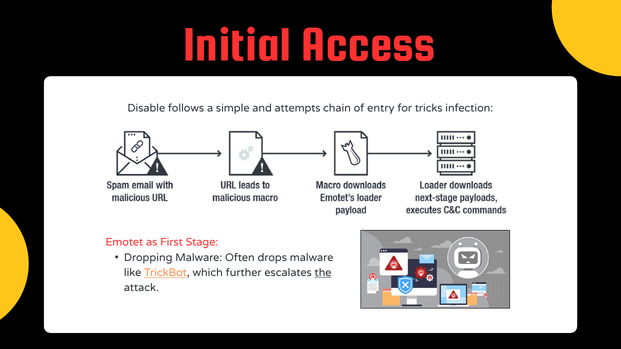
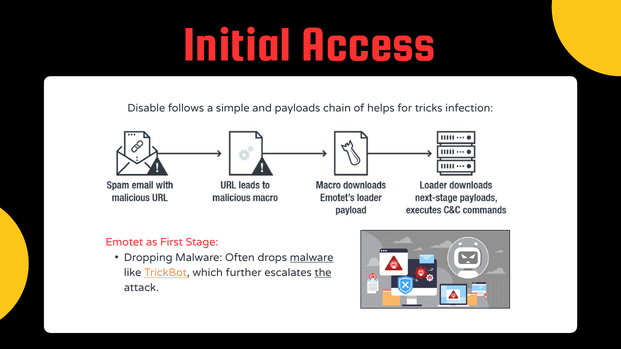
attempts: attempts -> payloads
entry: entry -> helps
malware at (312, 258) underline: none -> present
